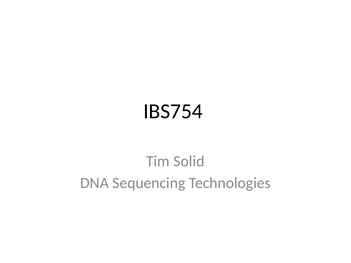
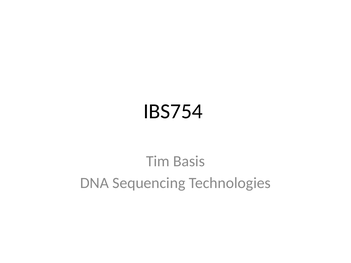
Solid: Solid -> Basis
